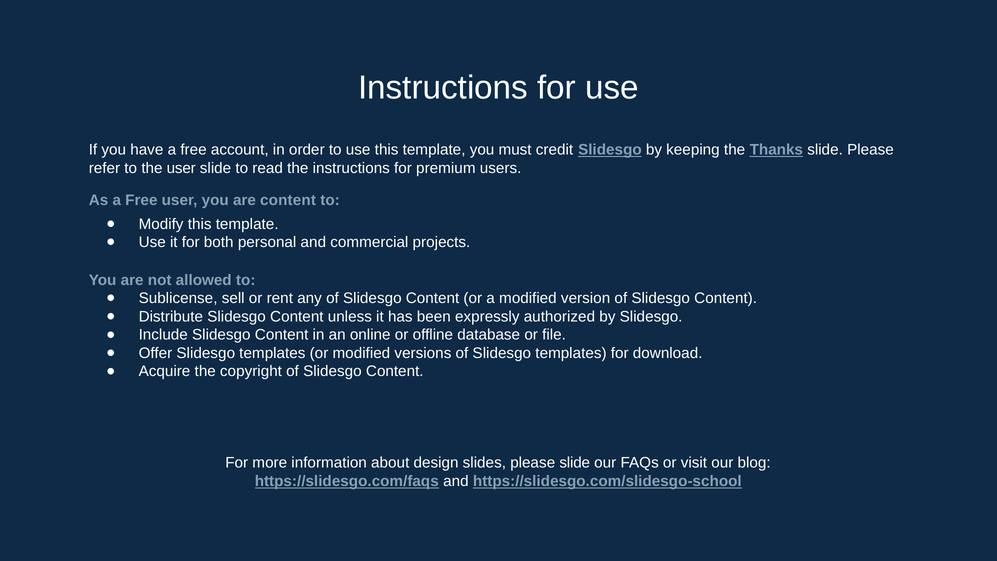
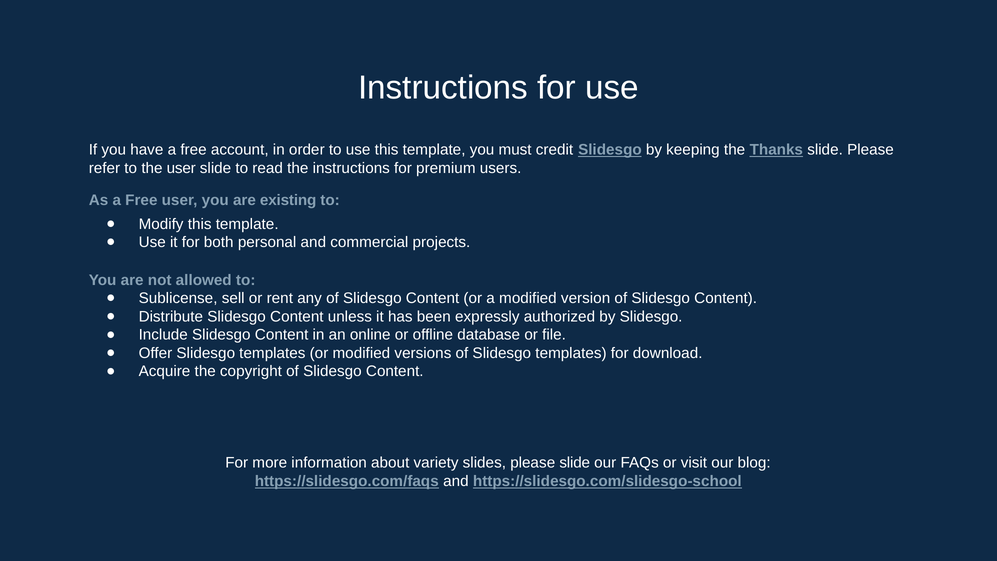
are content: content -> existing
design: design -> variety
